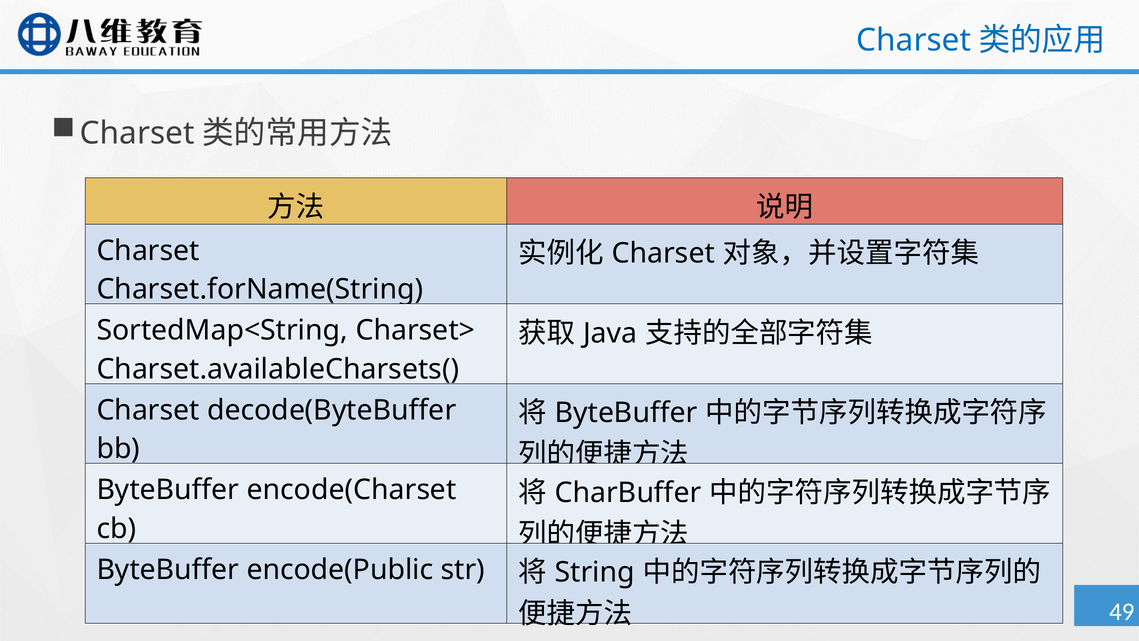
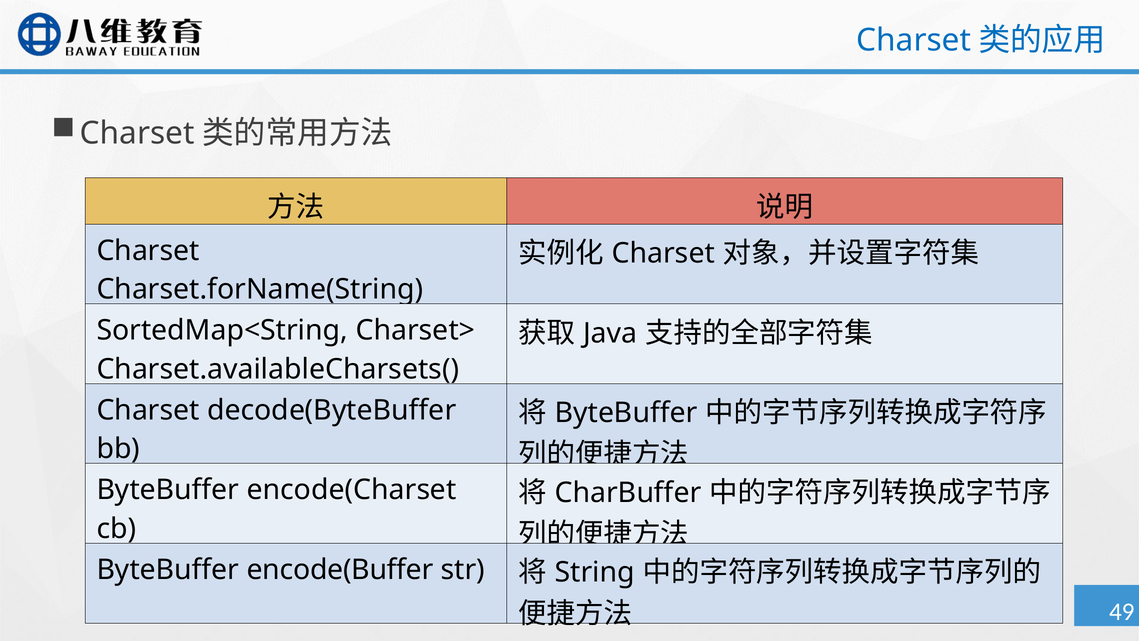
encode(Public: encode(Public -> encode(Buffer
